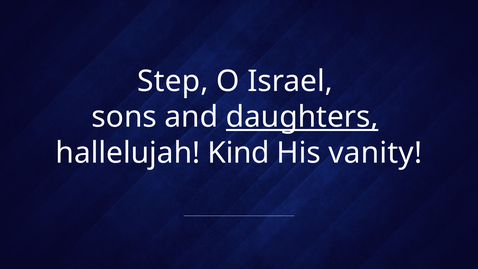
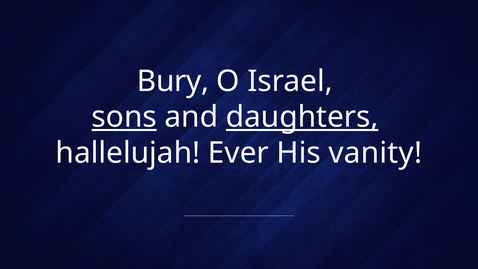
Step: Step -> Bury
sons underline: none -> present
Kind: Kind -> Ever
